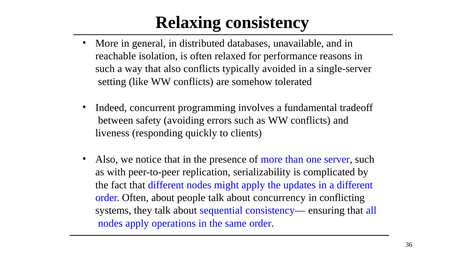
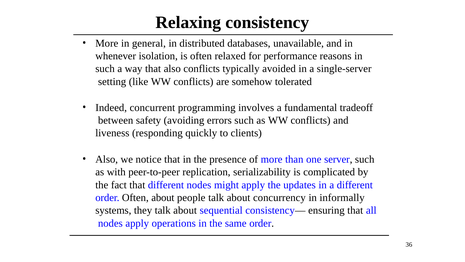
reachable: reachable -> whenever
conflicting: conflicting -> informally
